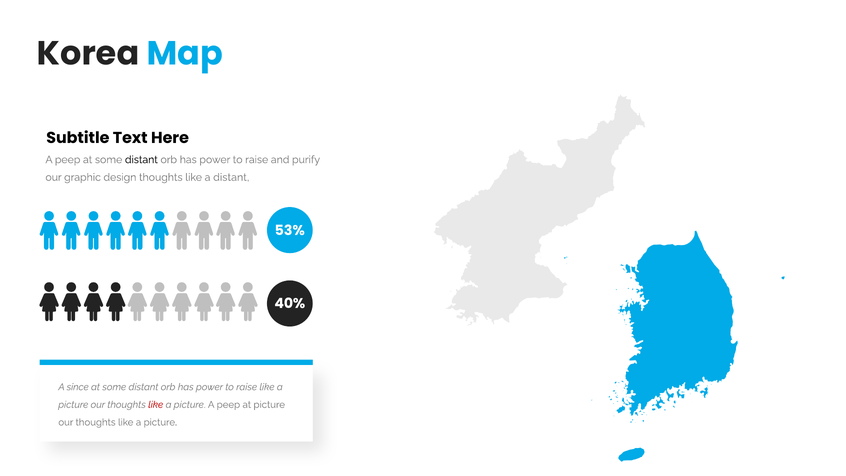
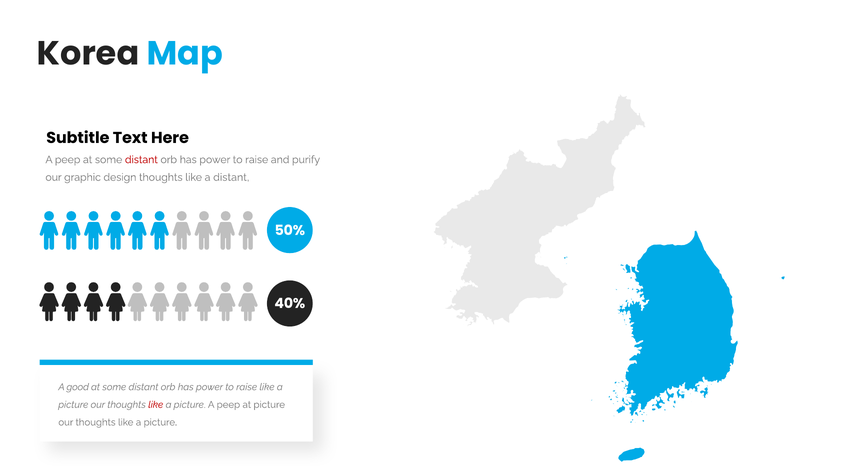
distant at (141, 160) colour: black -> red
53%: 53% -> 50%
since: since -> good
